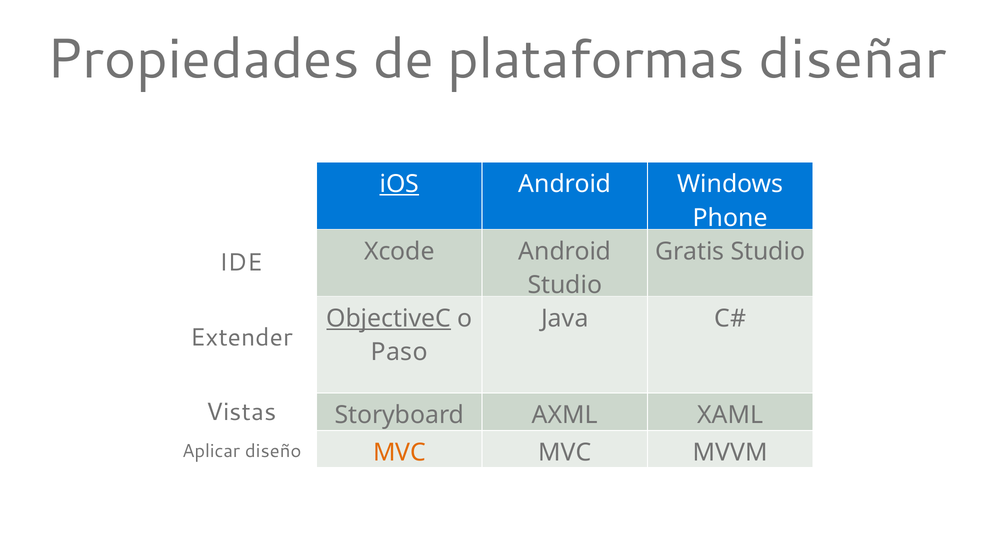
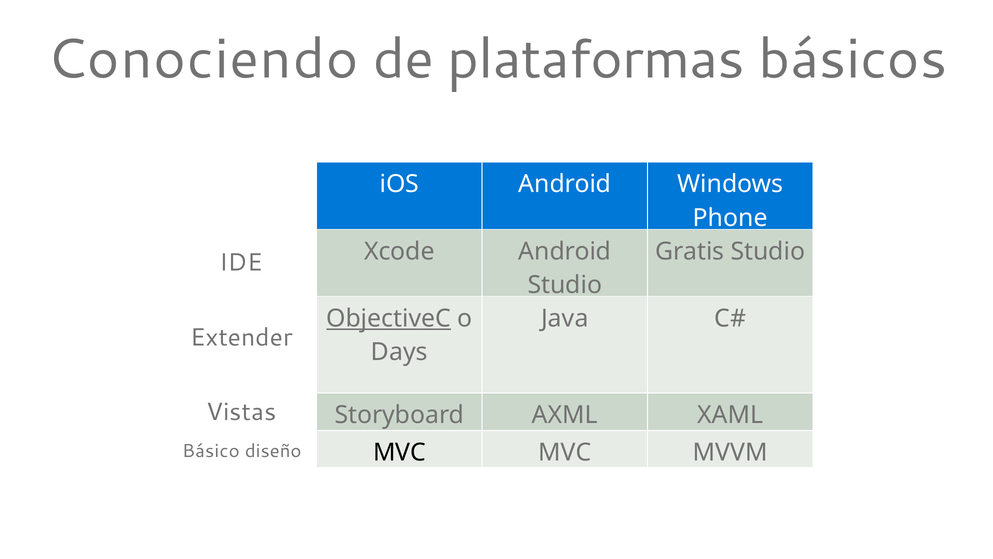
Propiedades: Propiedades -> Conociendo
diseñar: diseñar -> básicos
iOS underline: present -> none
Paso: Paso -> Days
Aplicar: Aplicar -> Básico
MVC at (399, 452) colour: orange -> black
